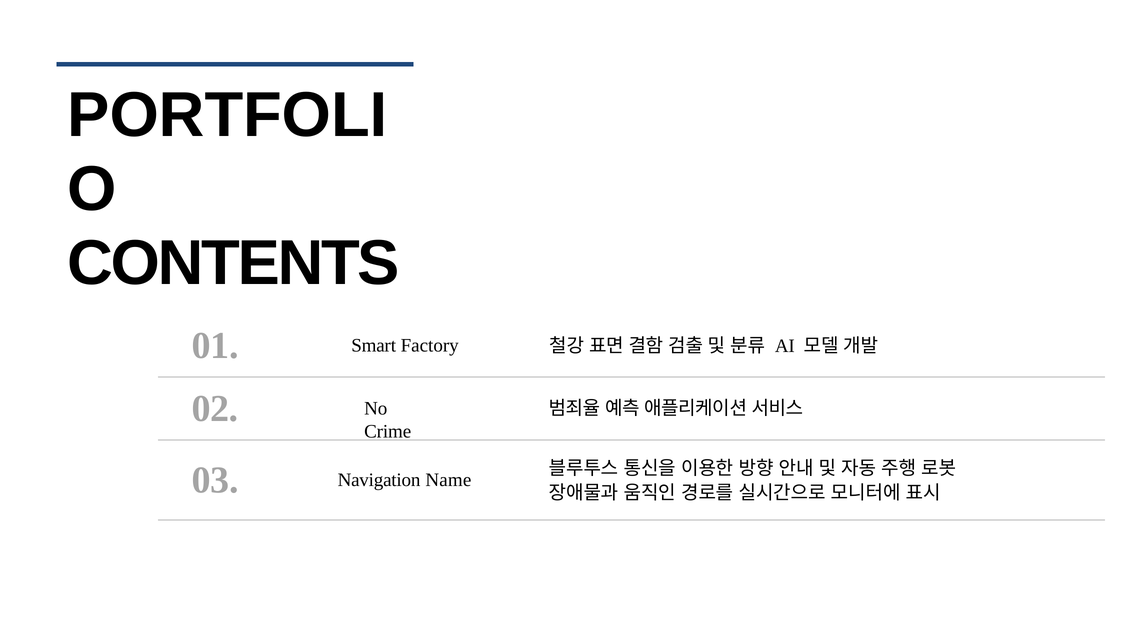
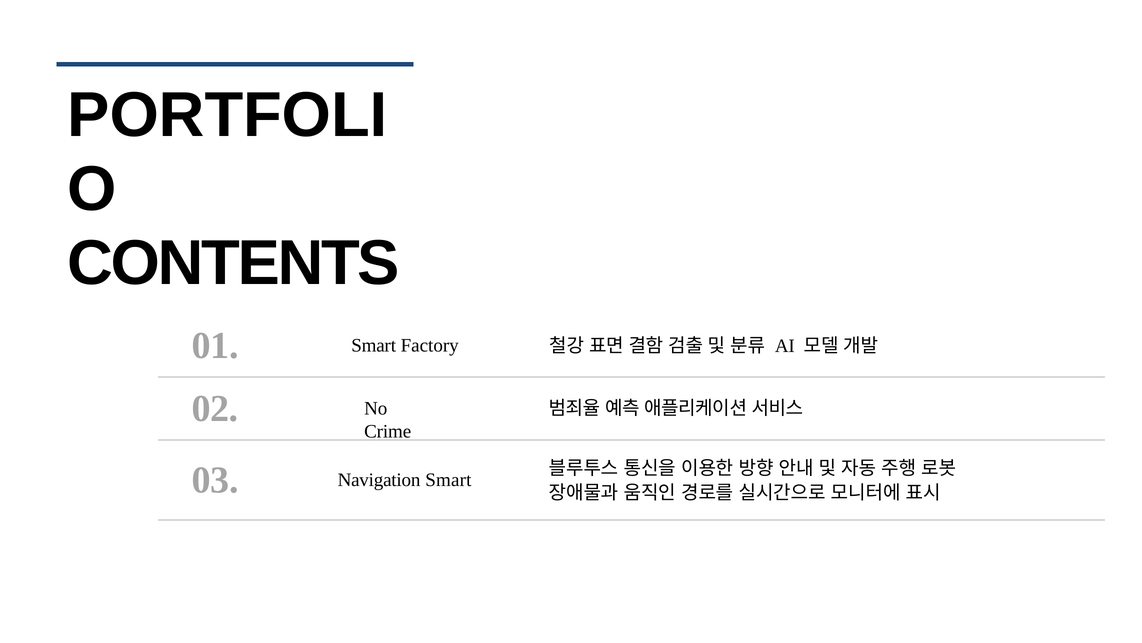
Navigation Name: Name -> Smart
